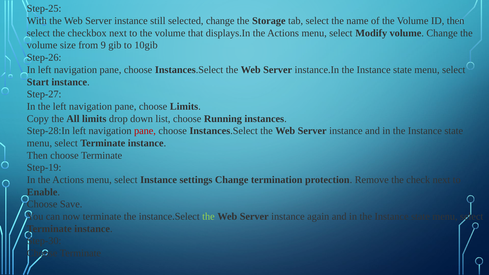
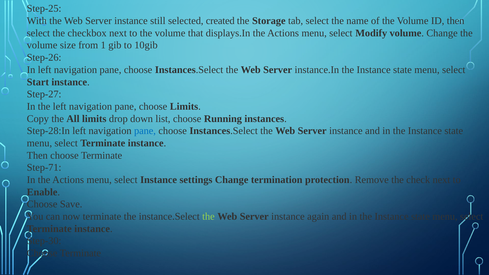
selected change: change -> created
9: 9 -> 1
pane at (145, 131) colour: red -> blue
Step-19: Step-19 -> Step-71
